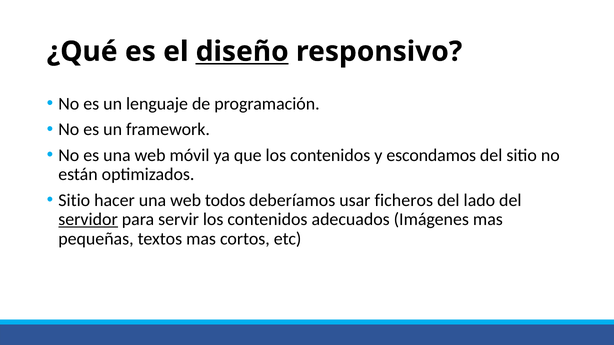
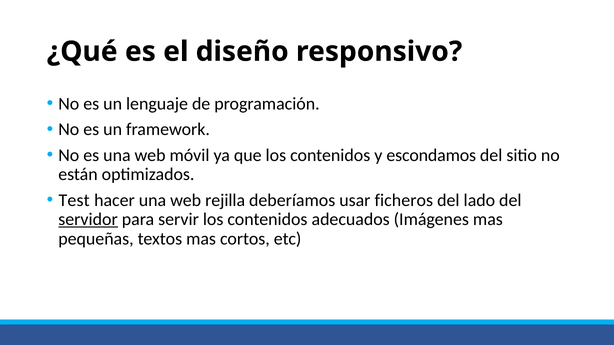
diseño underline: present -> none
Sitio at (74, 200): Sitio -> Test
todos: todos -> rejilla
